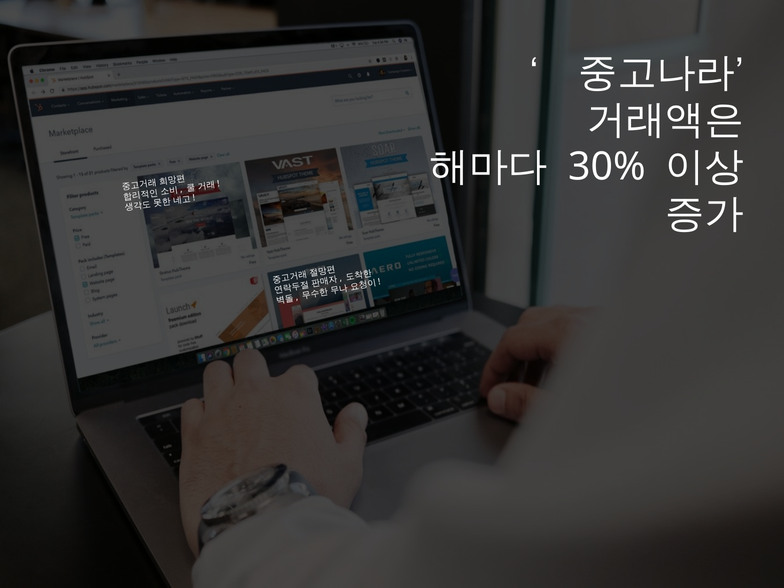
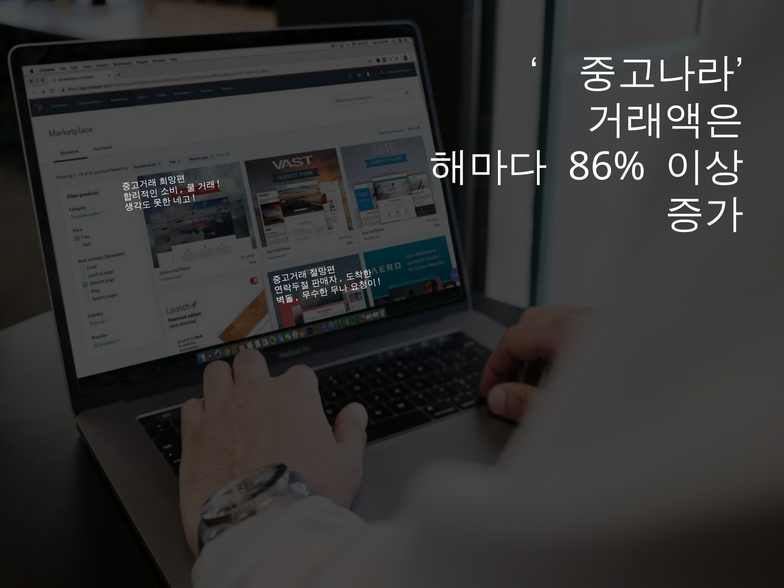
30%: 30% -> 86%
